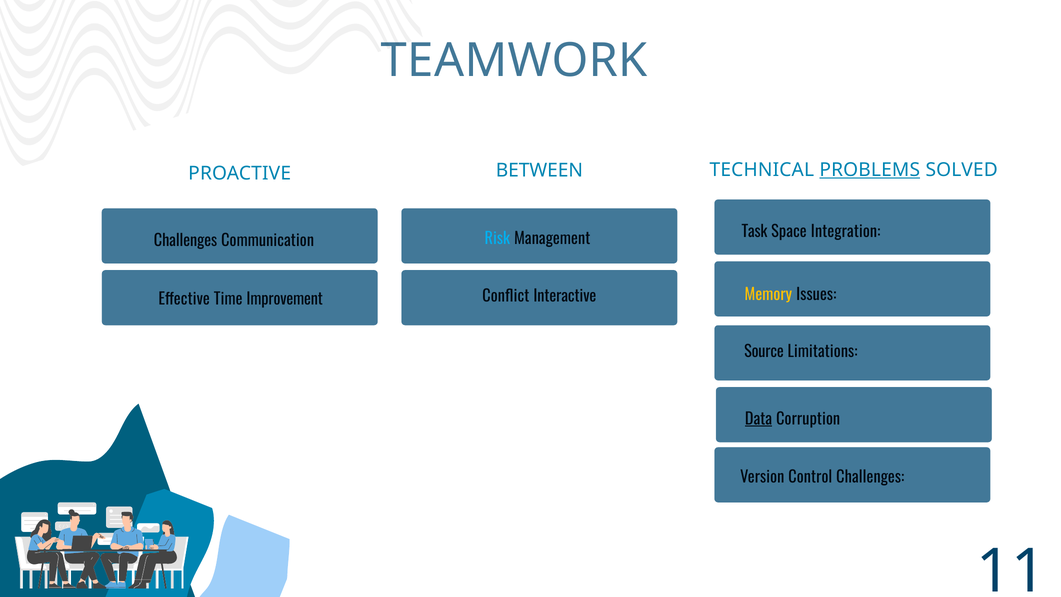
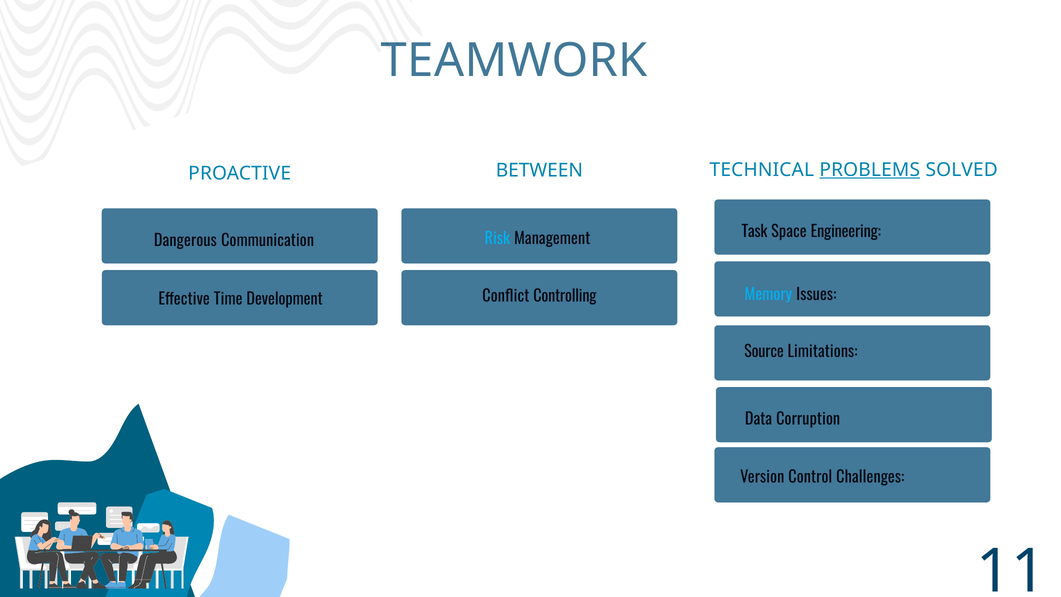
Integration: Integration -> Engineering
Challenges at (185, 241): Challenges -> Dangerous
Memory colour: yellow -> light blue
Interactive: Interactive -> Controlling
Improvement: Improvement -> Development
Data at (759, 419) underline: present -> none
